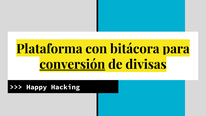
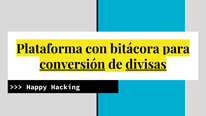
divisas underline: none -> present
